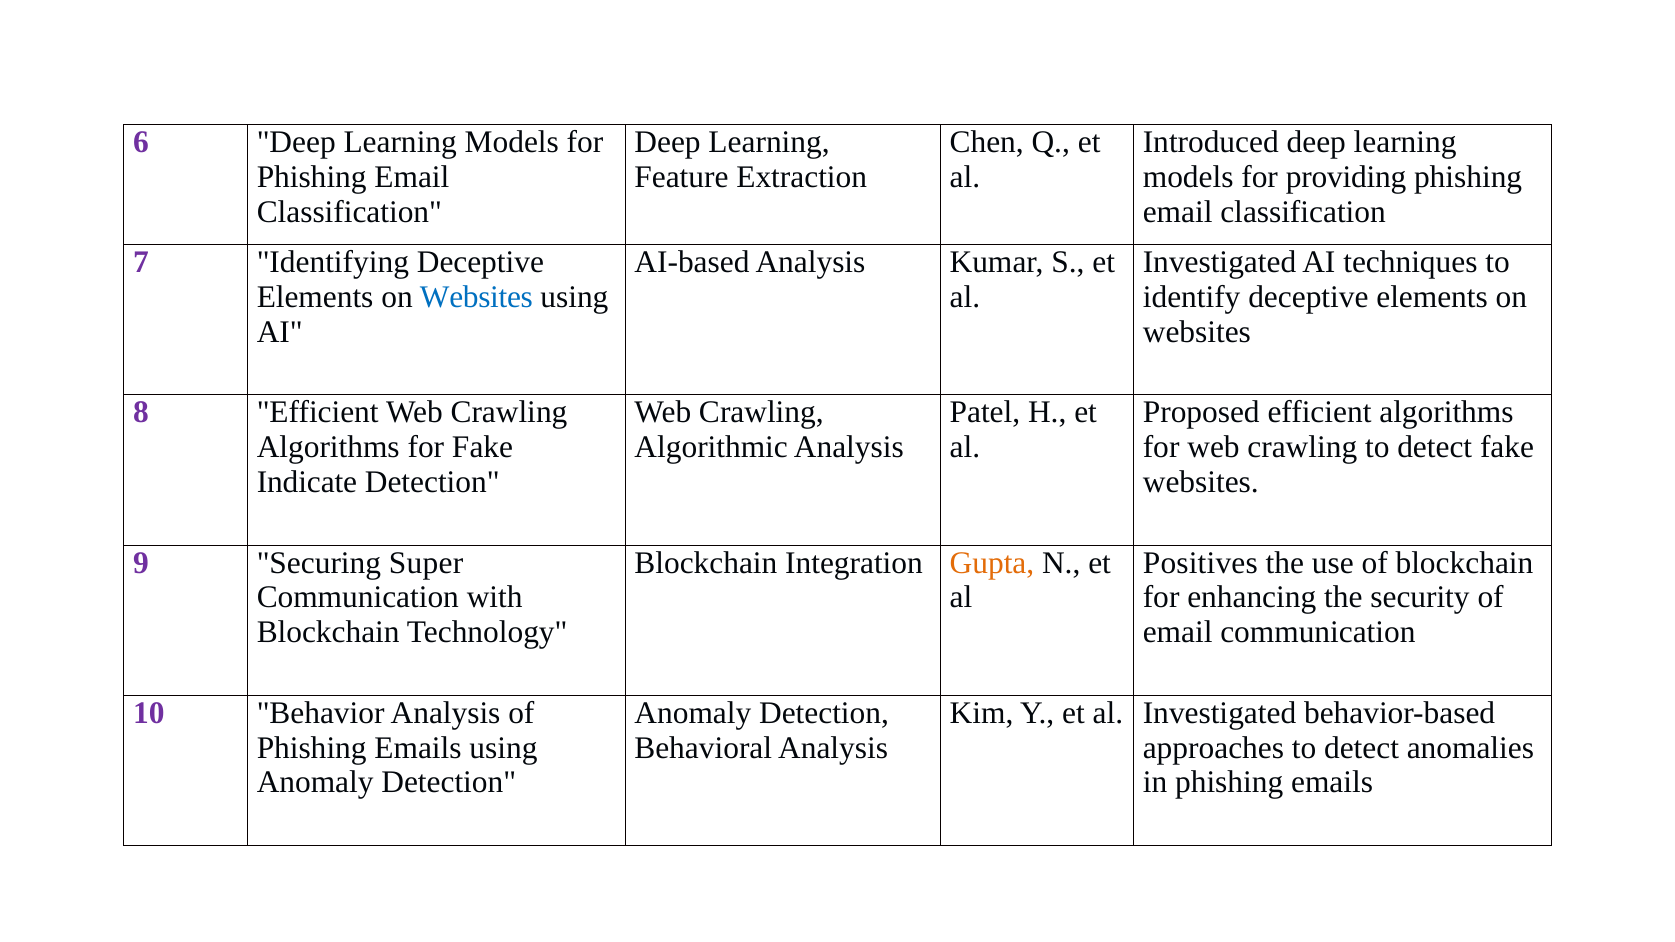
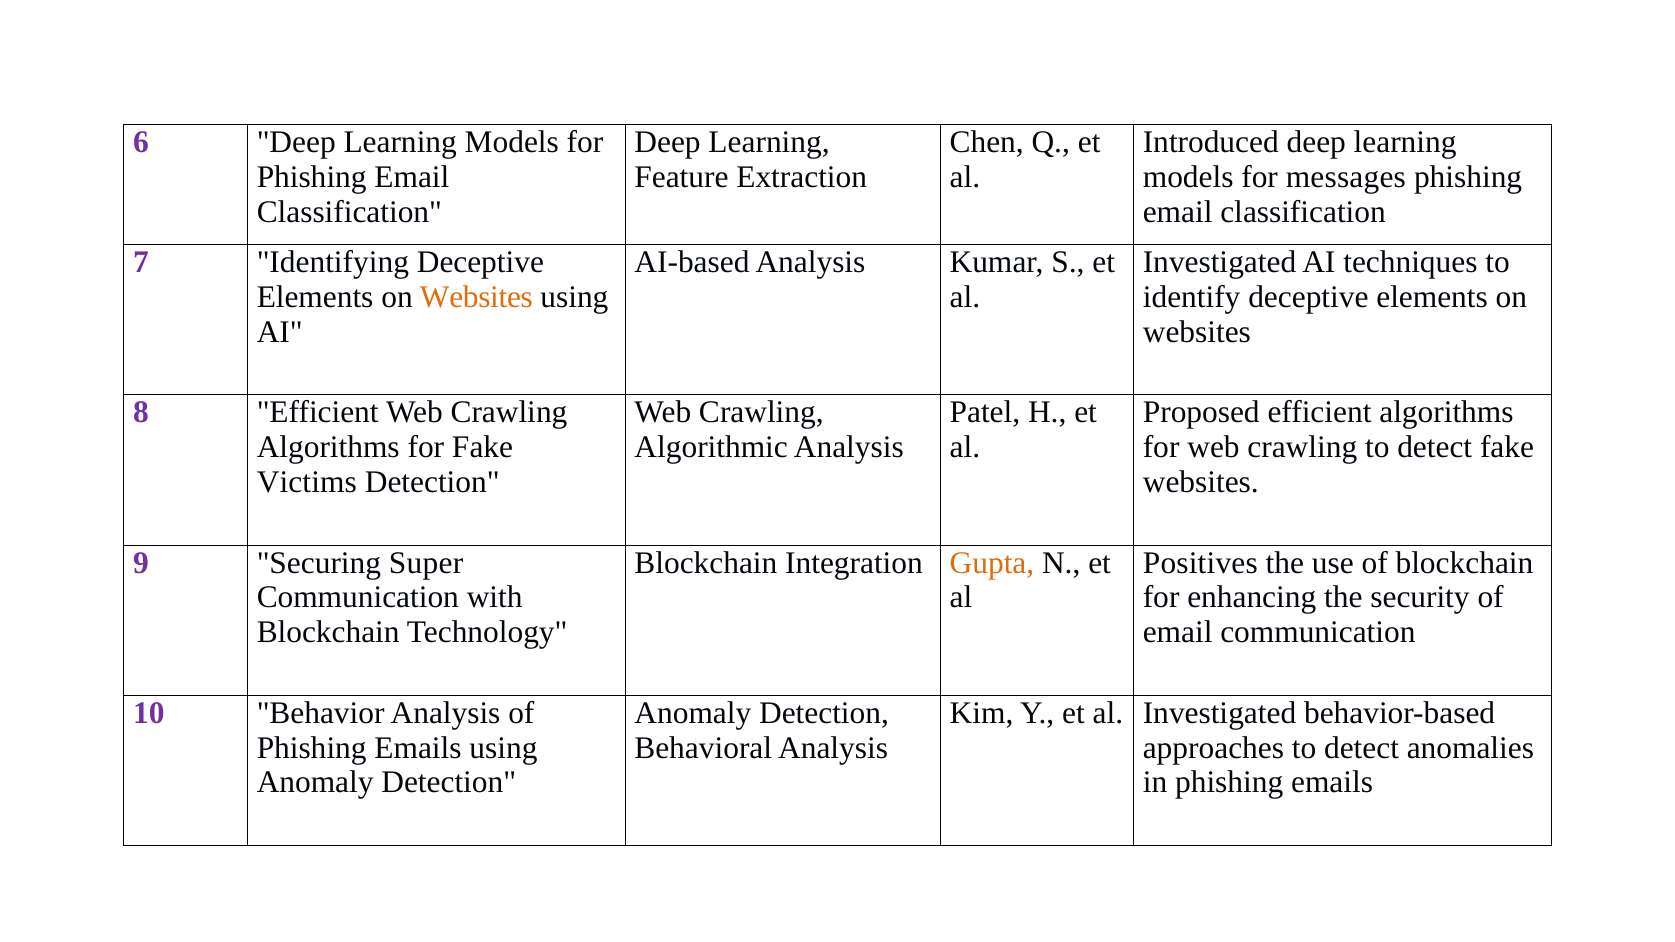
providing: providing -> messages
Websites at (476, 297) colour: blue -> orange
Indicate: Indicate -> Victims
